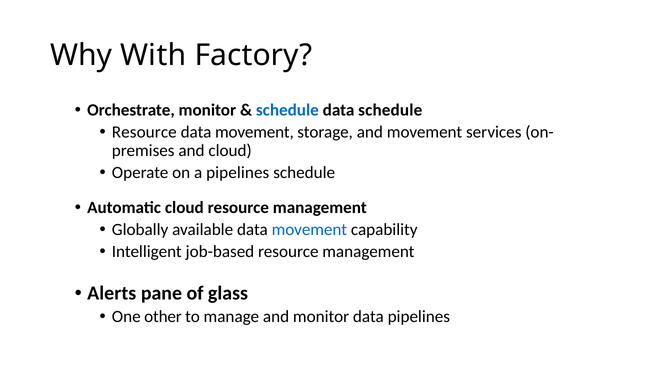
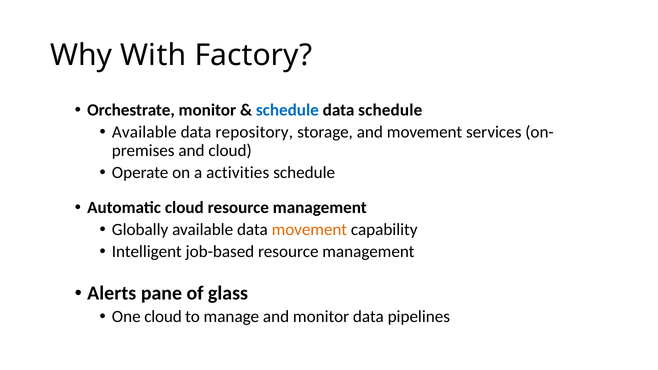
Resource at (144, 132): Resource -> Available
movement at (254, 132): movement -> repository
a pipelines: pipelines -> activities
movement at (309, 230) colour: blue -> orange
One other: other -> cloud
